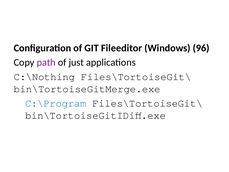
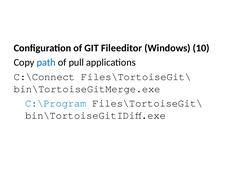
96: 96 -> 10
path colour: purple -> blue
just: just -> pull
C:\Nothing: C:\Nothing -> C:\Connect
